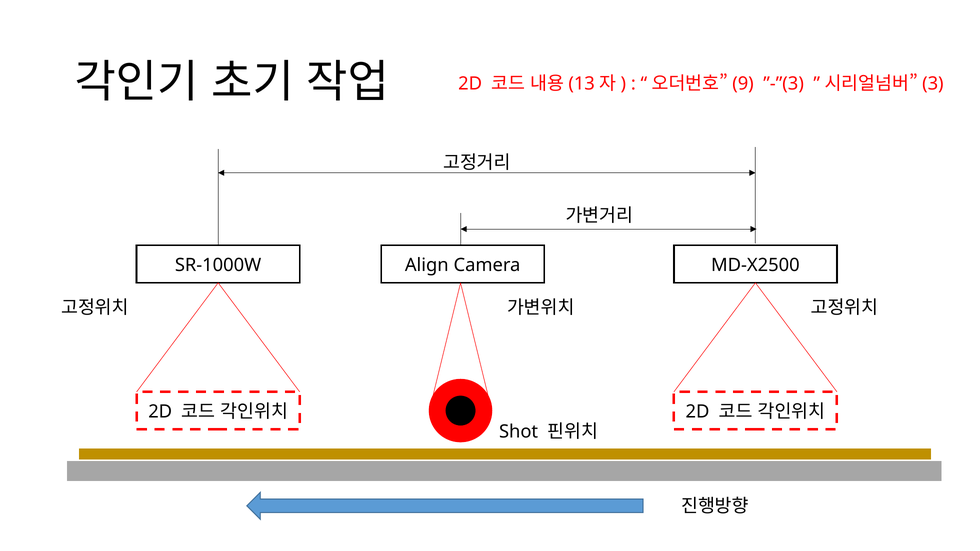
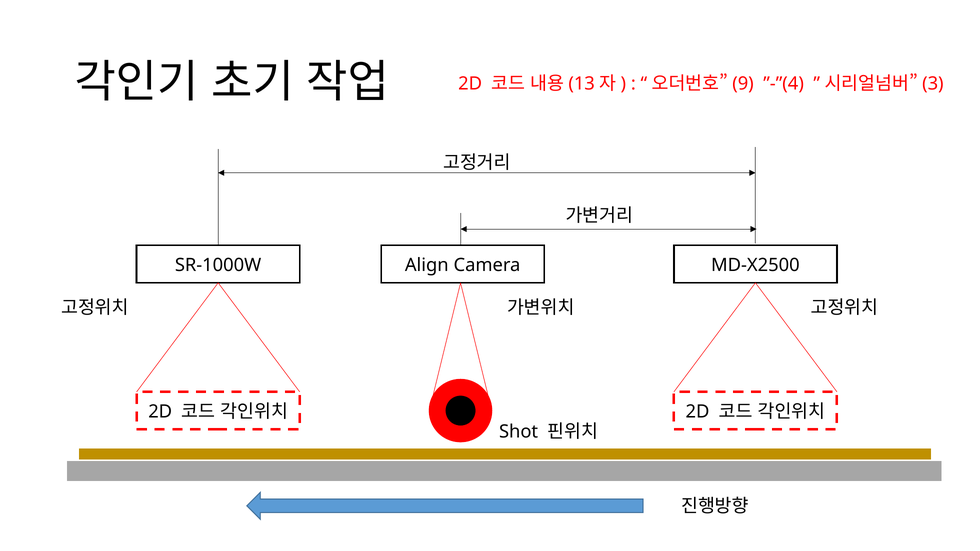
”-”(3: ”-”(3 -> ”-”(4
